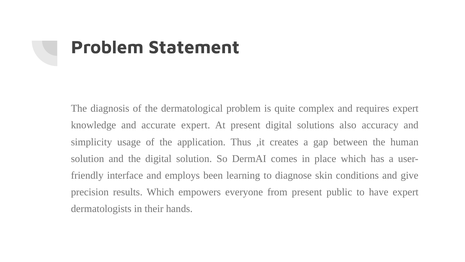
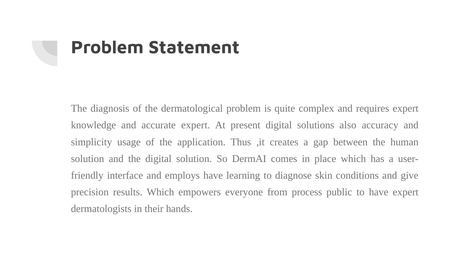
employs been: been -> have
from present: present -> process
